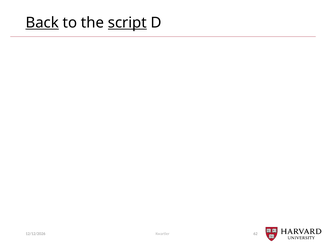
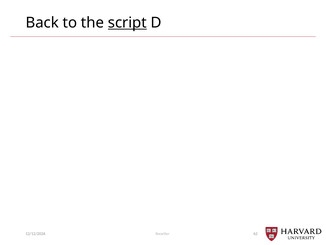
Back underline: present -> none
